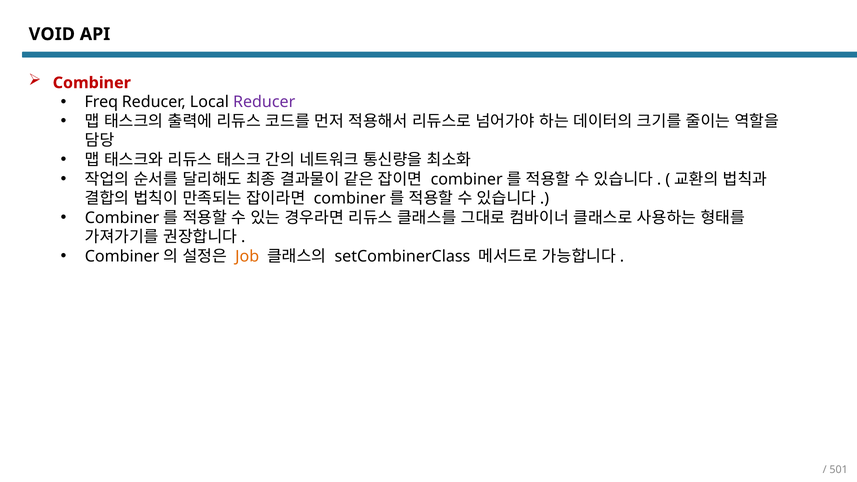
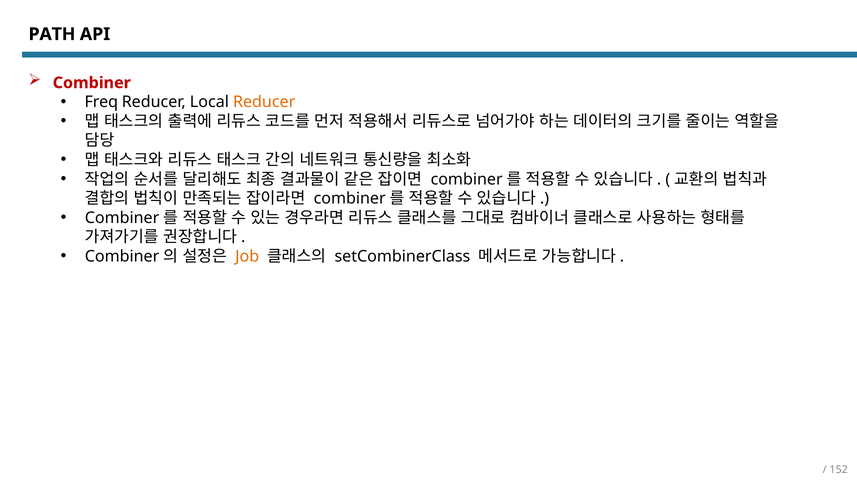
VOID: VOID -> PATH
Reducer at (264, 102) colour: purple -> orange
501: 501 -> 152
